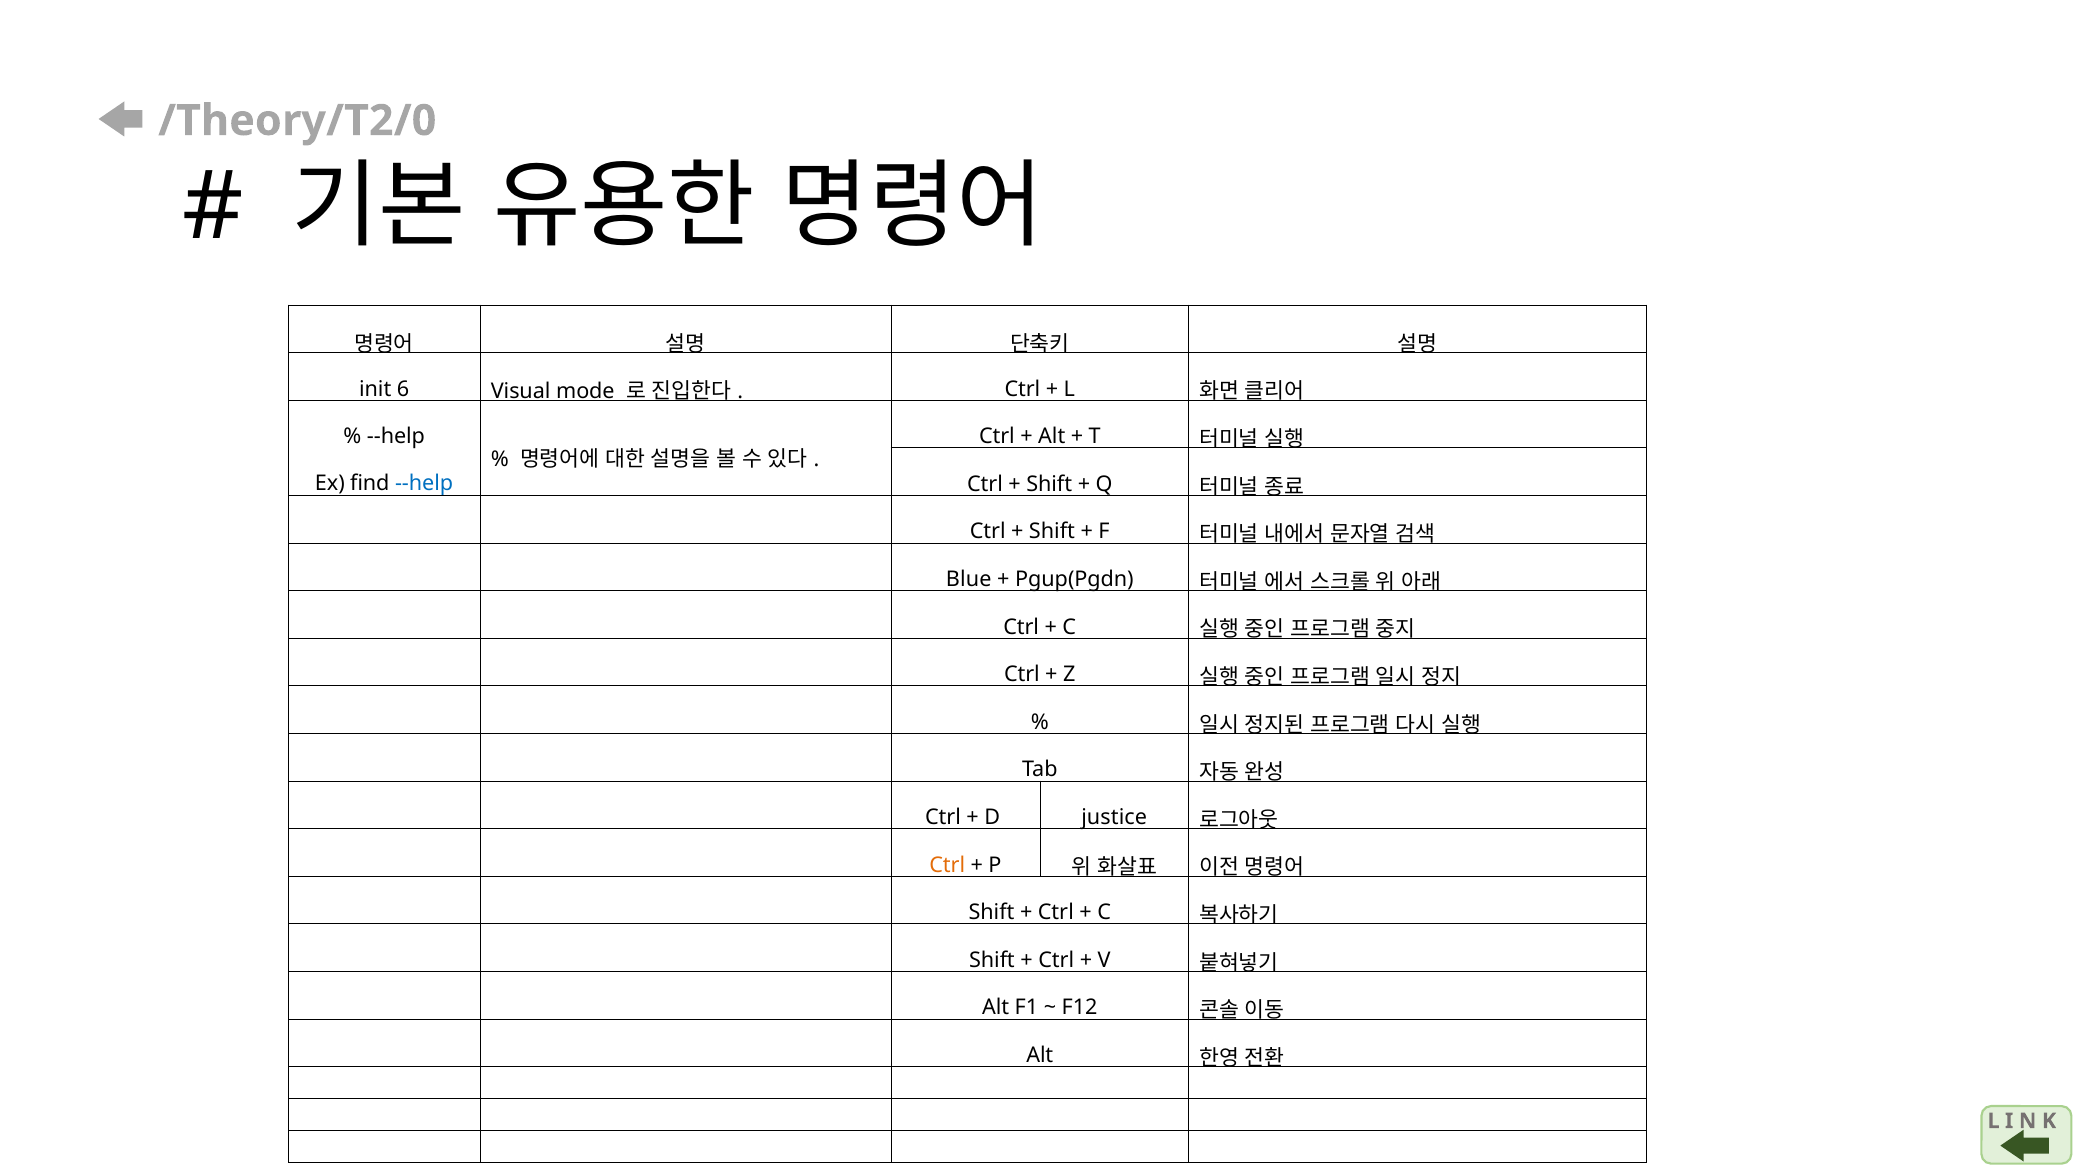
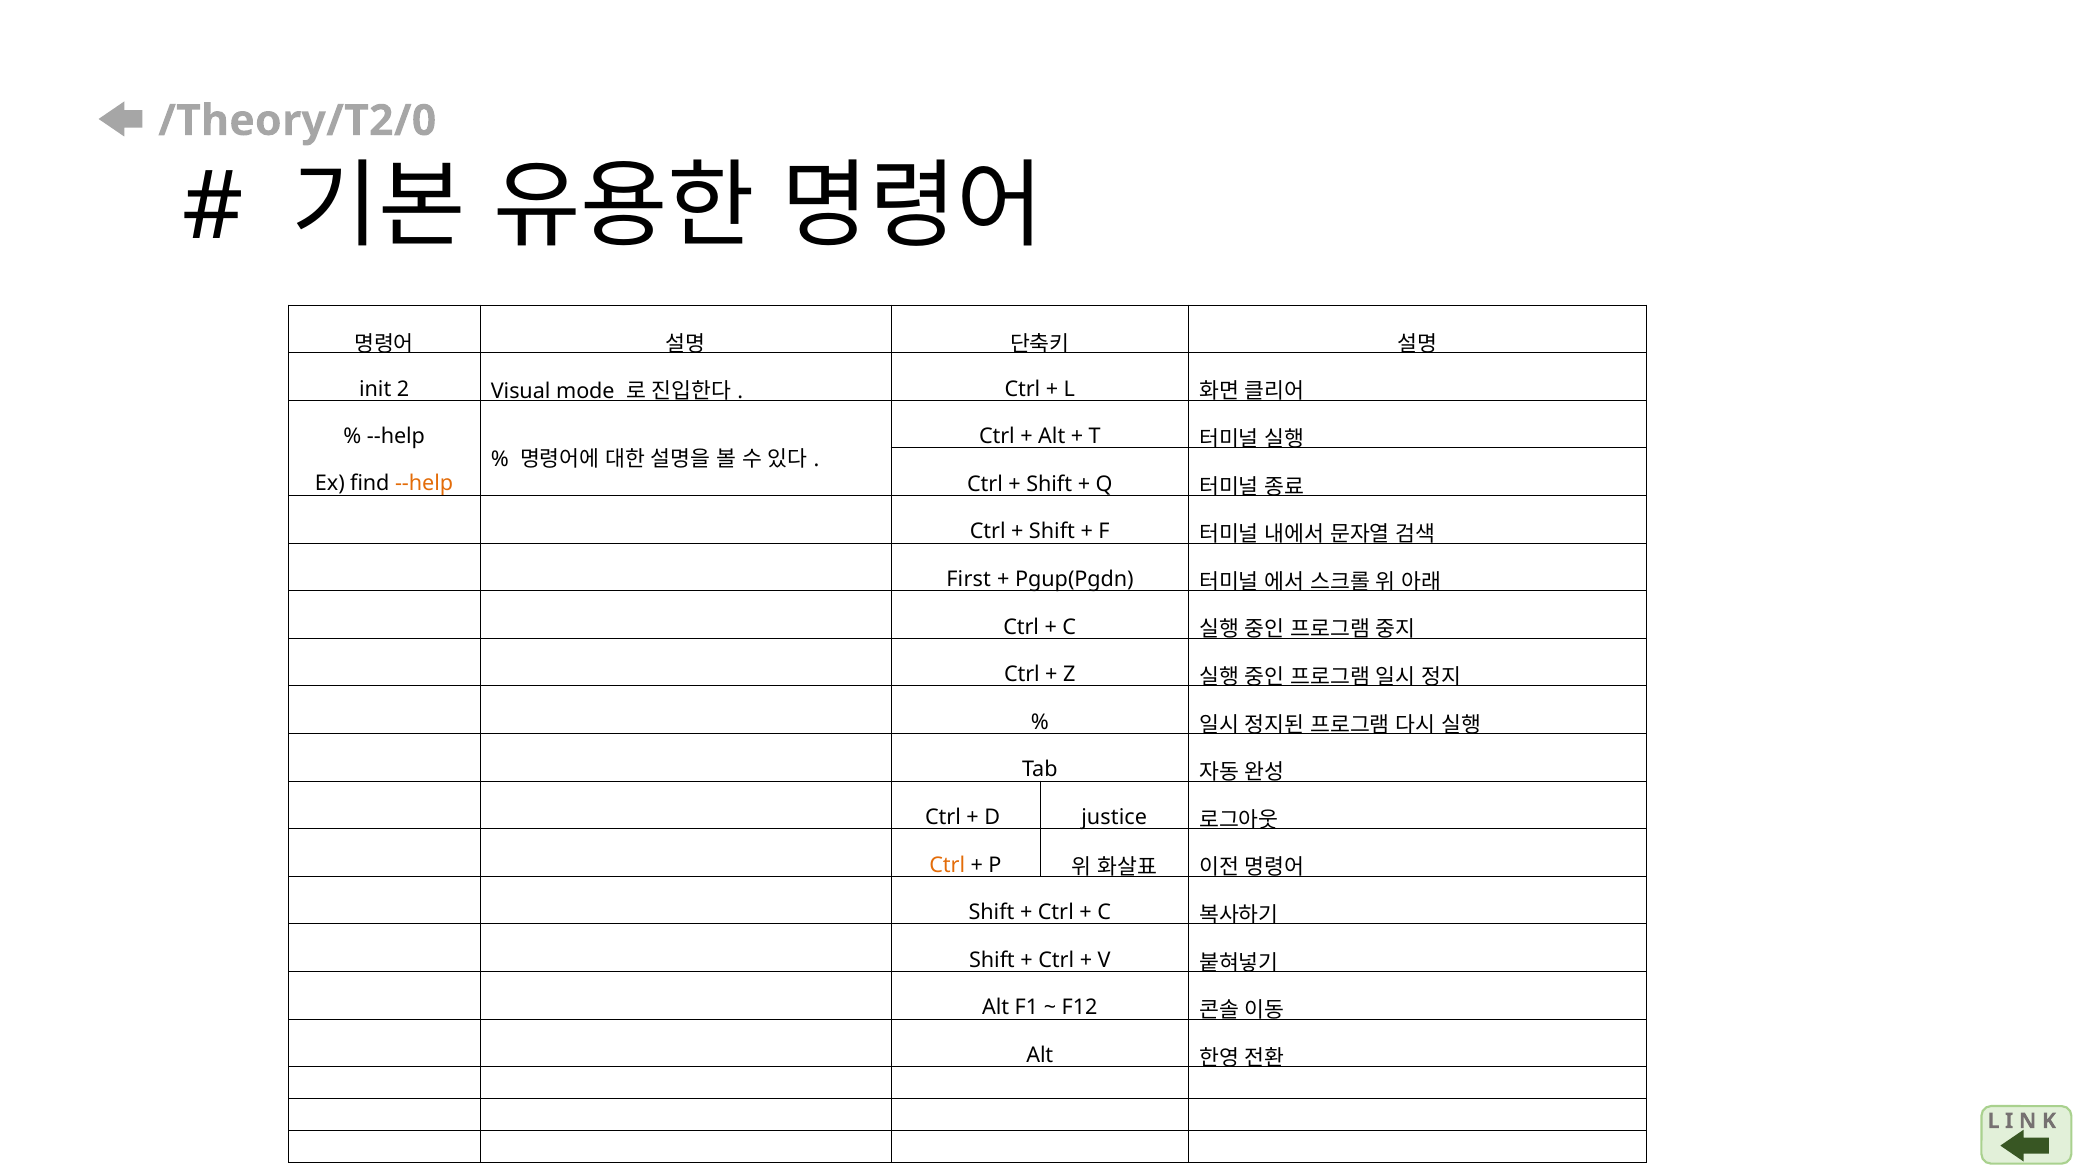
6: 6 -> 2
--help at (424, 483) colour: blue -> orange
Blue: Blue -> First
